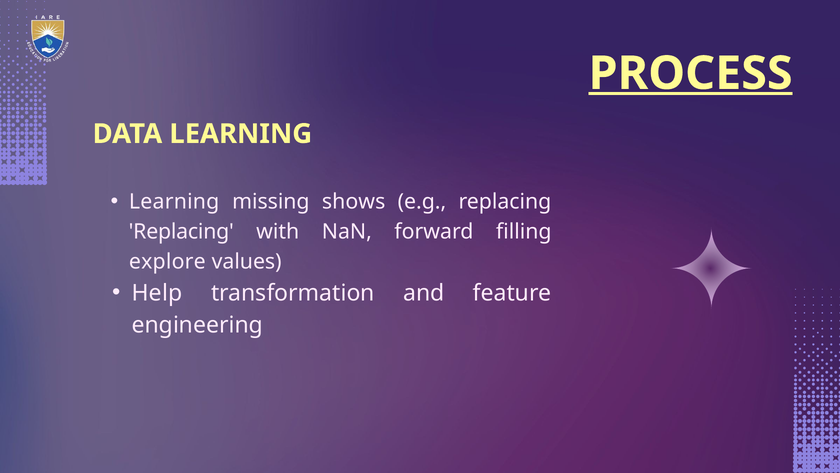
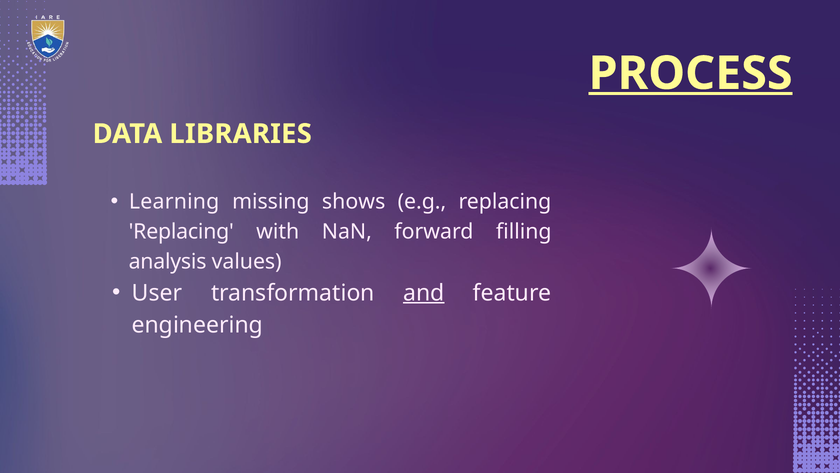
DATA LEARNING: LEARNING -> LIBRARIES
explore: explore -> analysis
Help: Help -> User
and underline: none -> present
